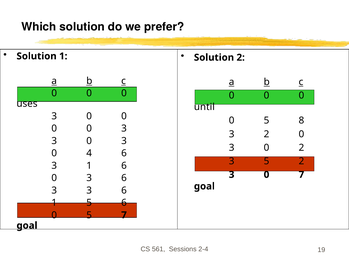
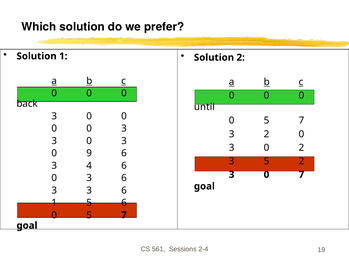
uses: uses -> back
8 at (301, 121): 8 -> 7
4: 4 -> 9
3 1: 1 -> 4
